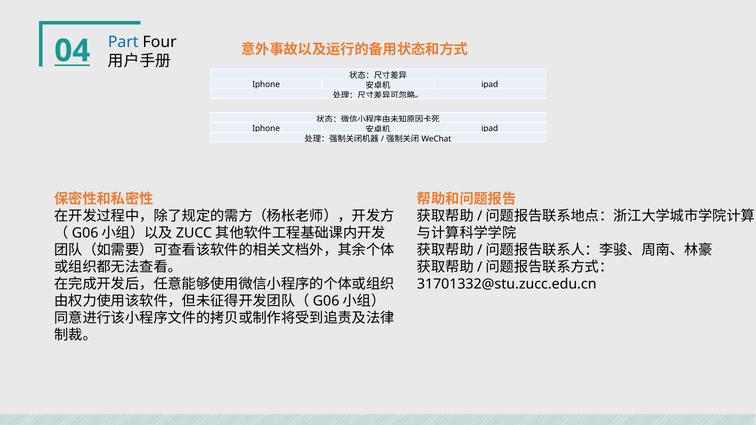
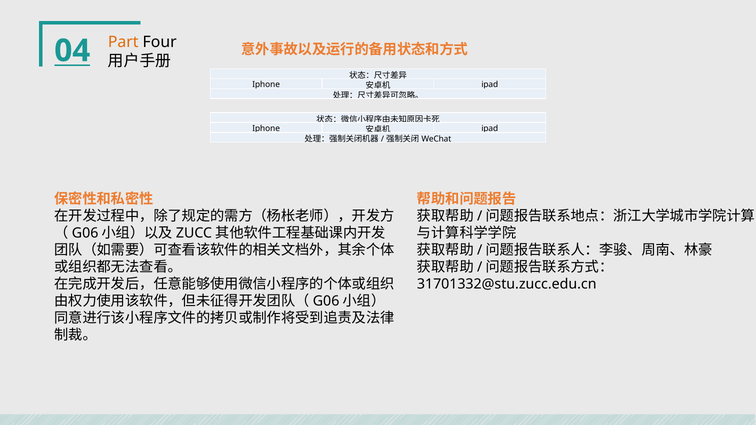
Part colour: blue -> orange
